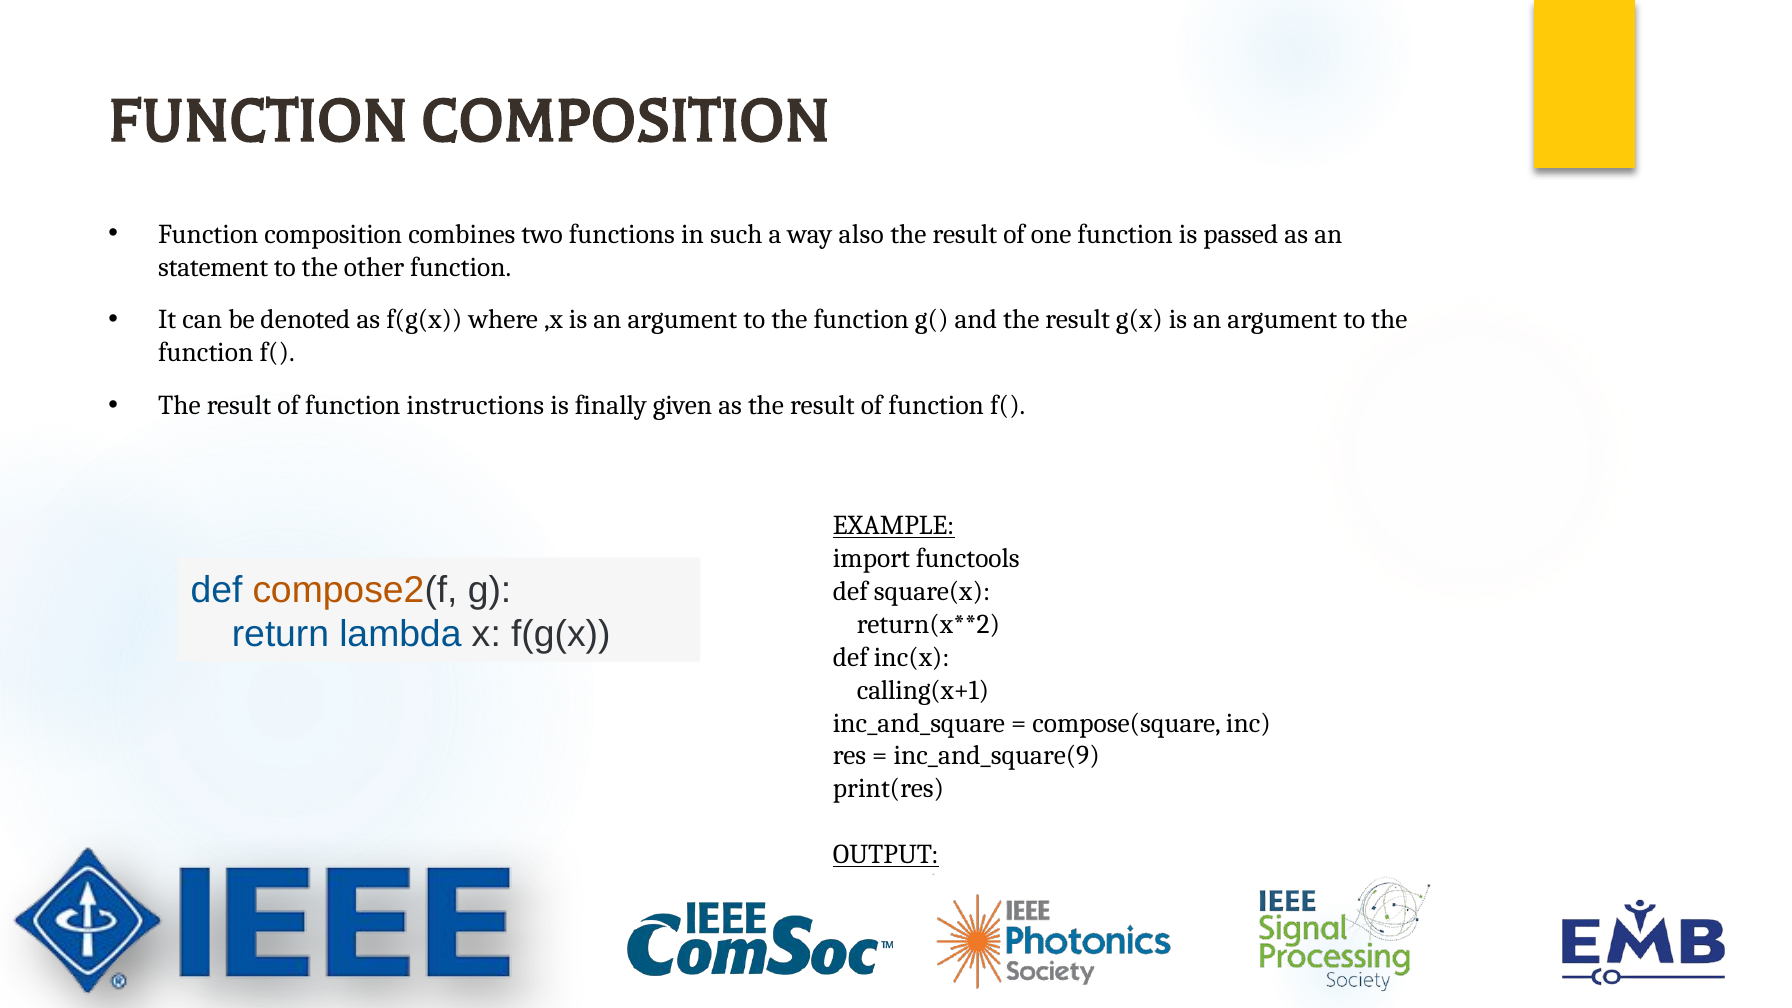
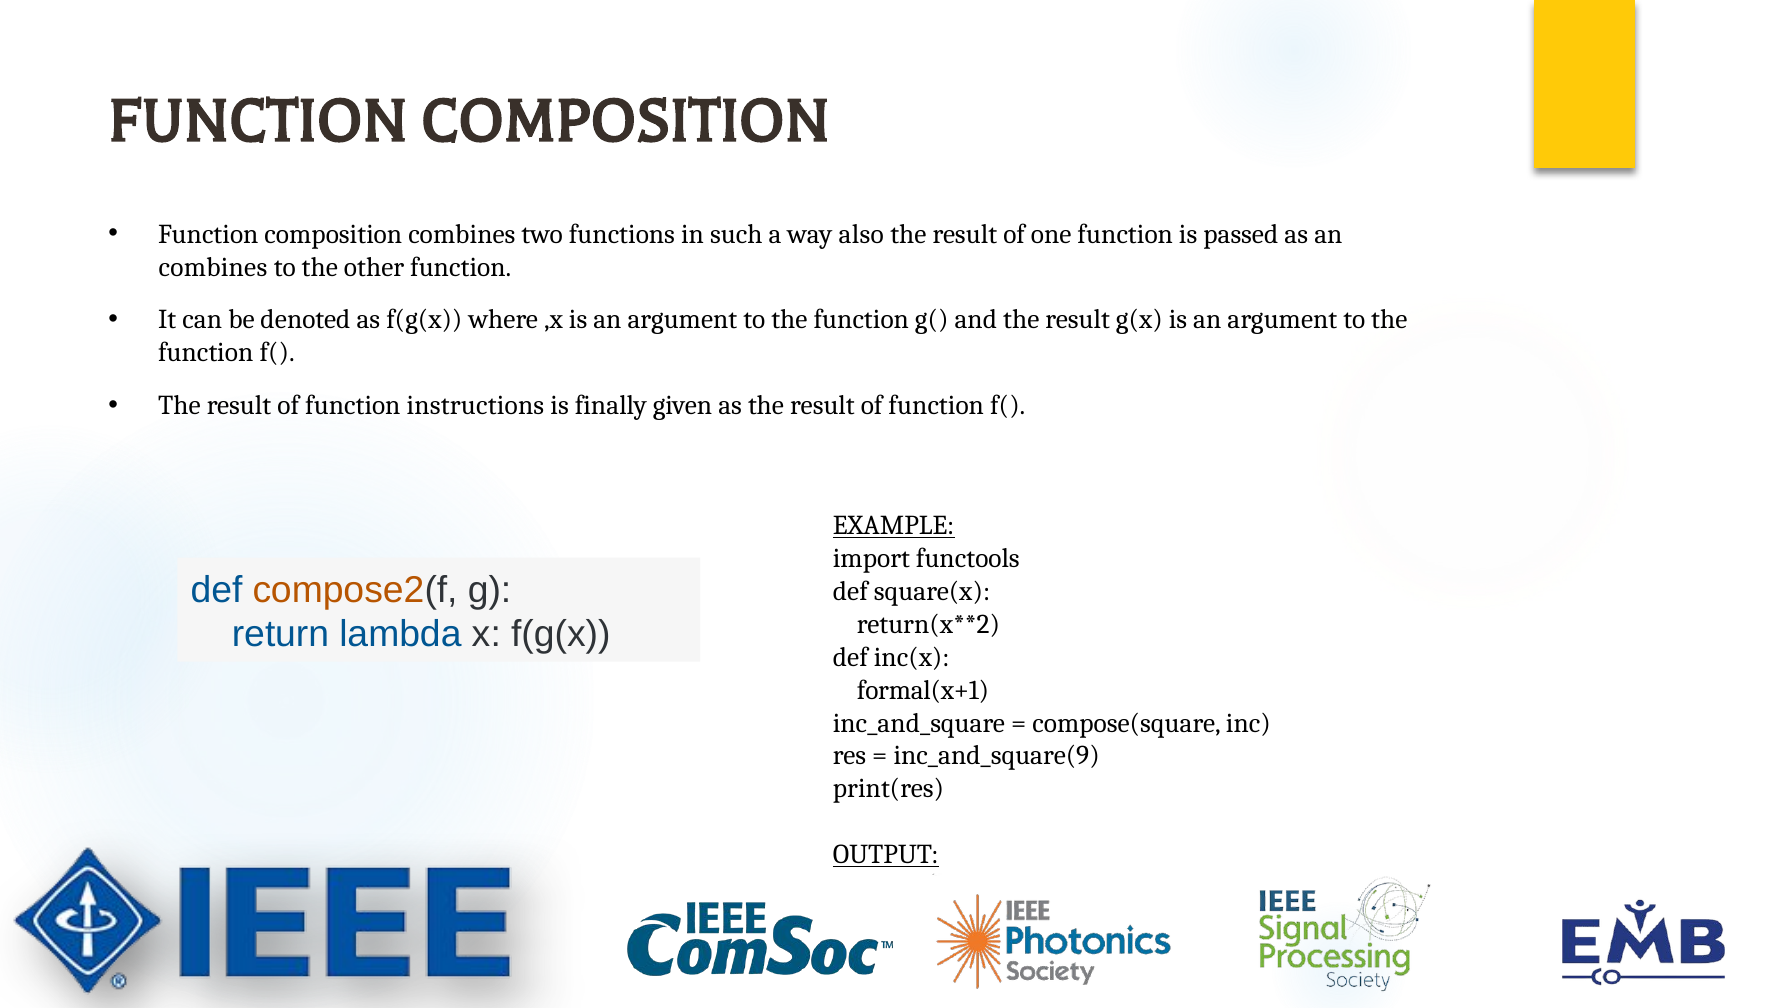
statement at (213, 267): statement -> combines
calling(x+1: calling(x+1 -> formal(x+1
